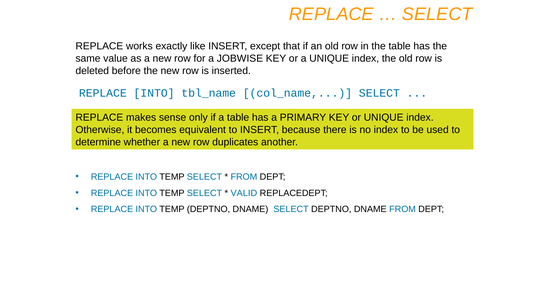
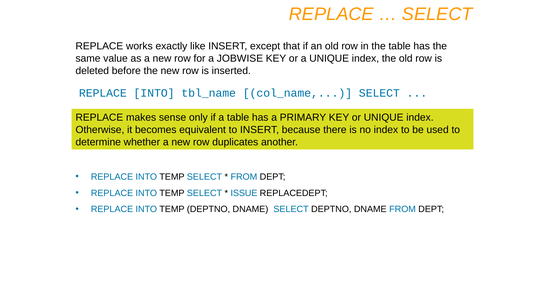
VALID: VALID -> ISSUE
